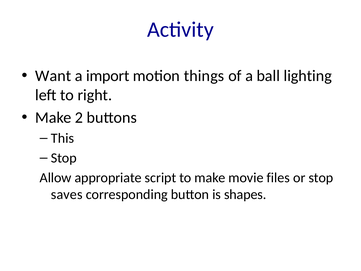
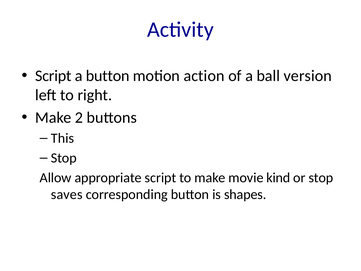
Want at (53, 76): Want -> Script
a import: import -> button
things: things -> action
lighting: lighting -> version
files: files -> kind
